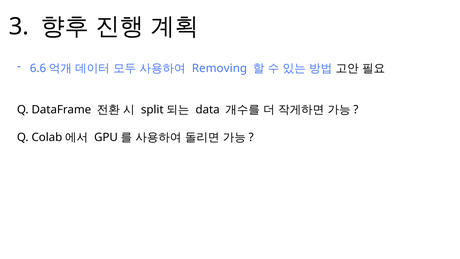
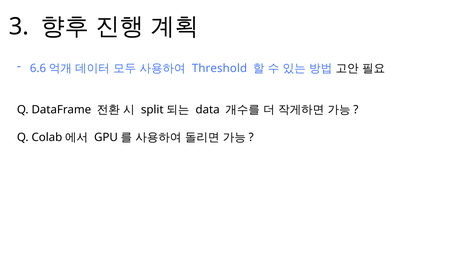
Removing: Removing -> Threshold
